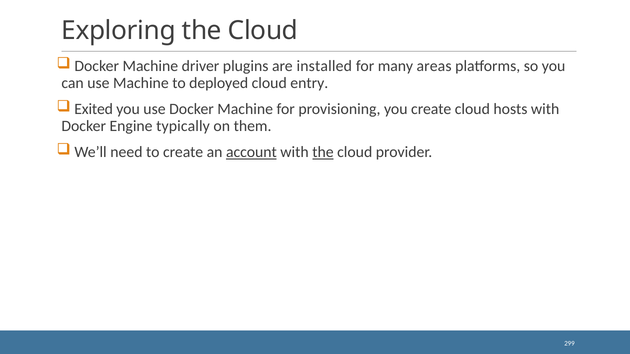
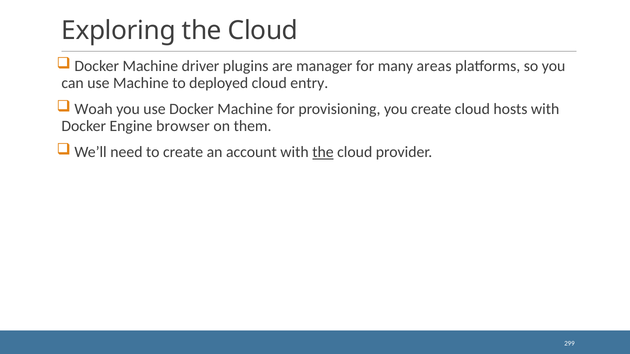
installed: installed -> manager
Exited: Exited -> Woah
typically: typically -> browser
account underline: present -> none
